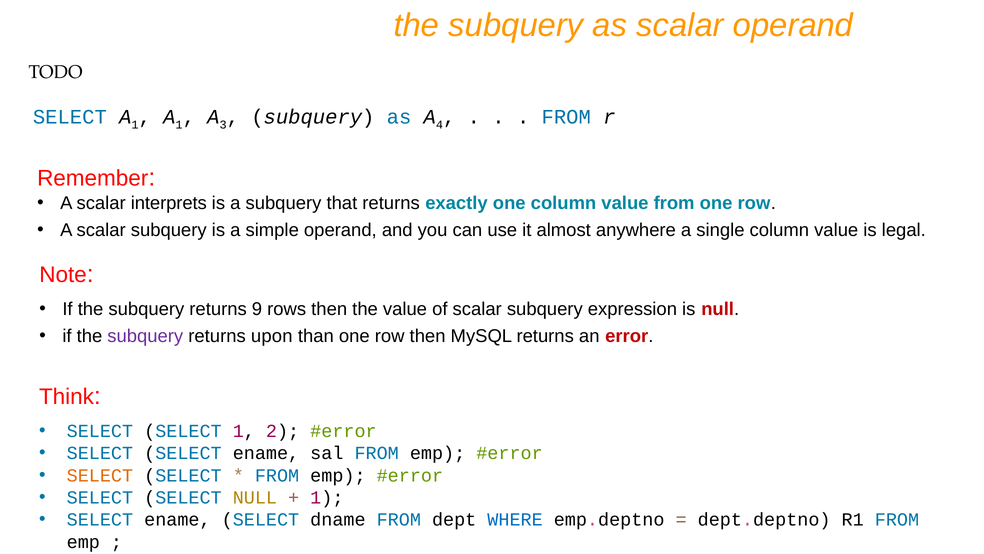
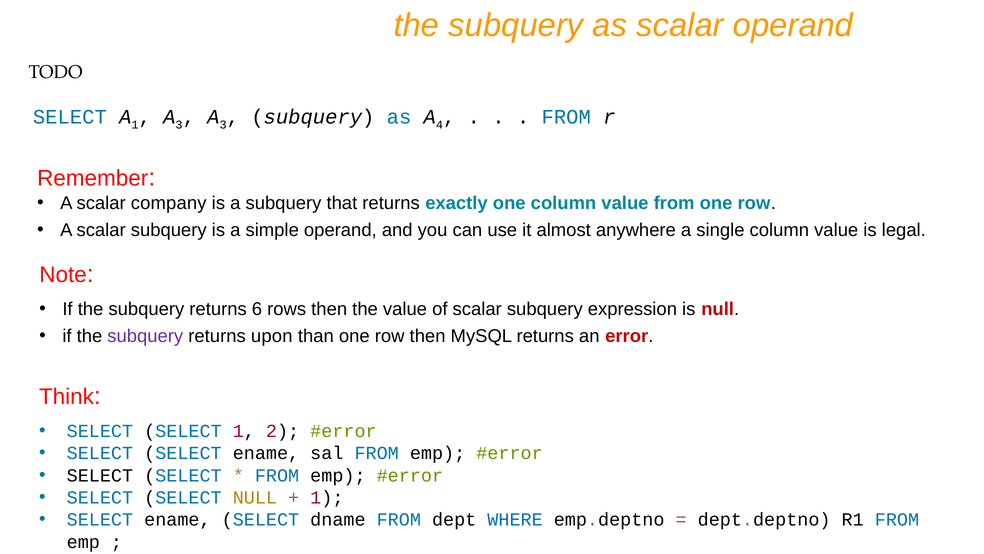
1 at (179, 125): 1 -> 3
interprets: interprets -> company
9: 9 -> 6
SELECT at (100, 475) colour: orange -> black
